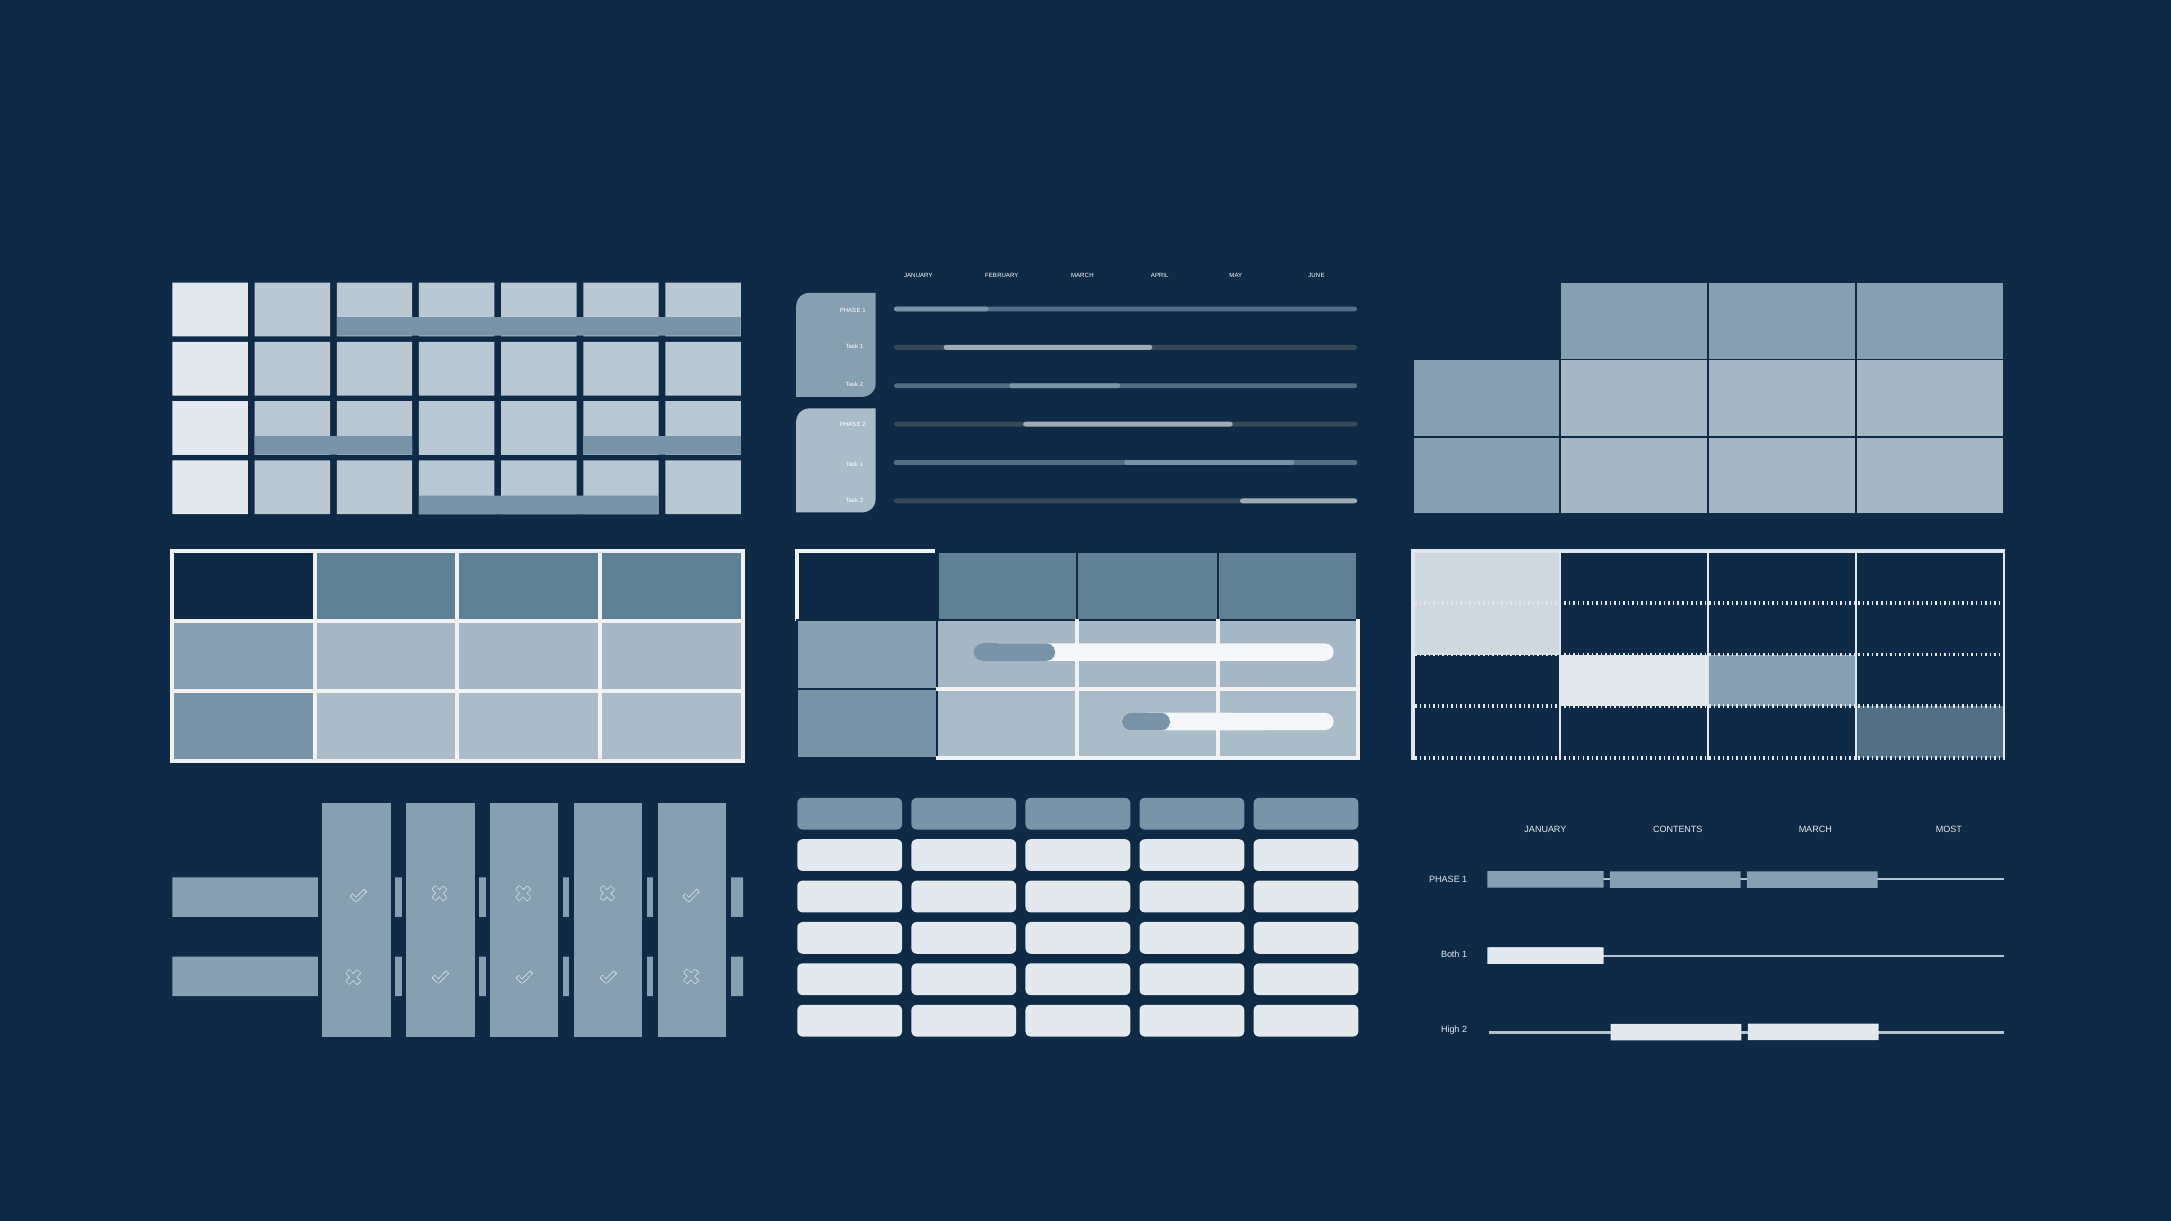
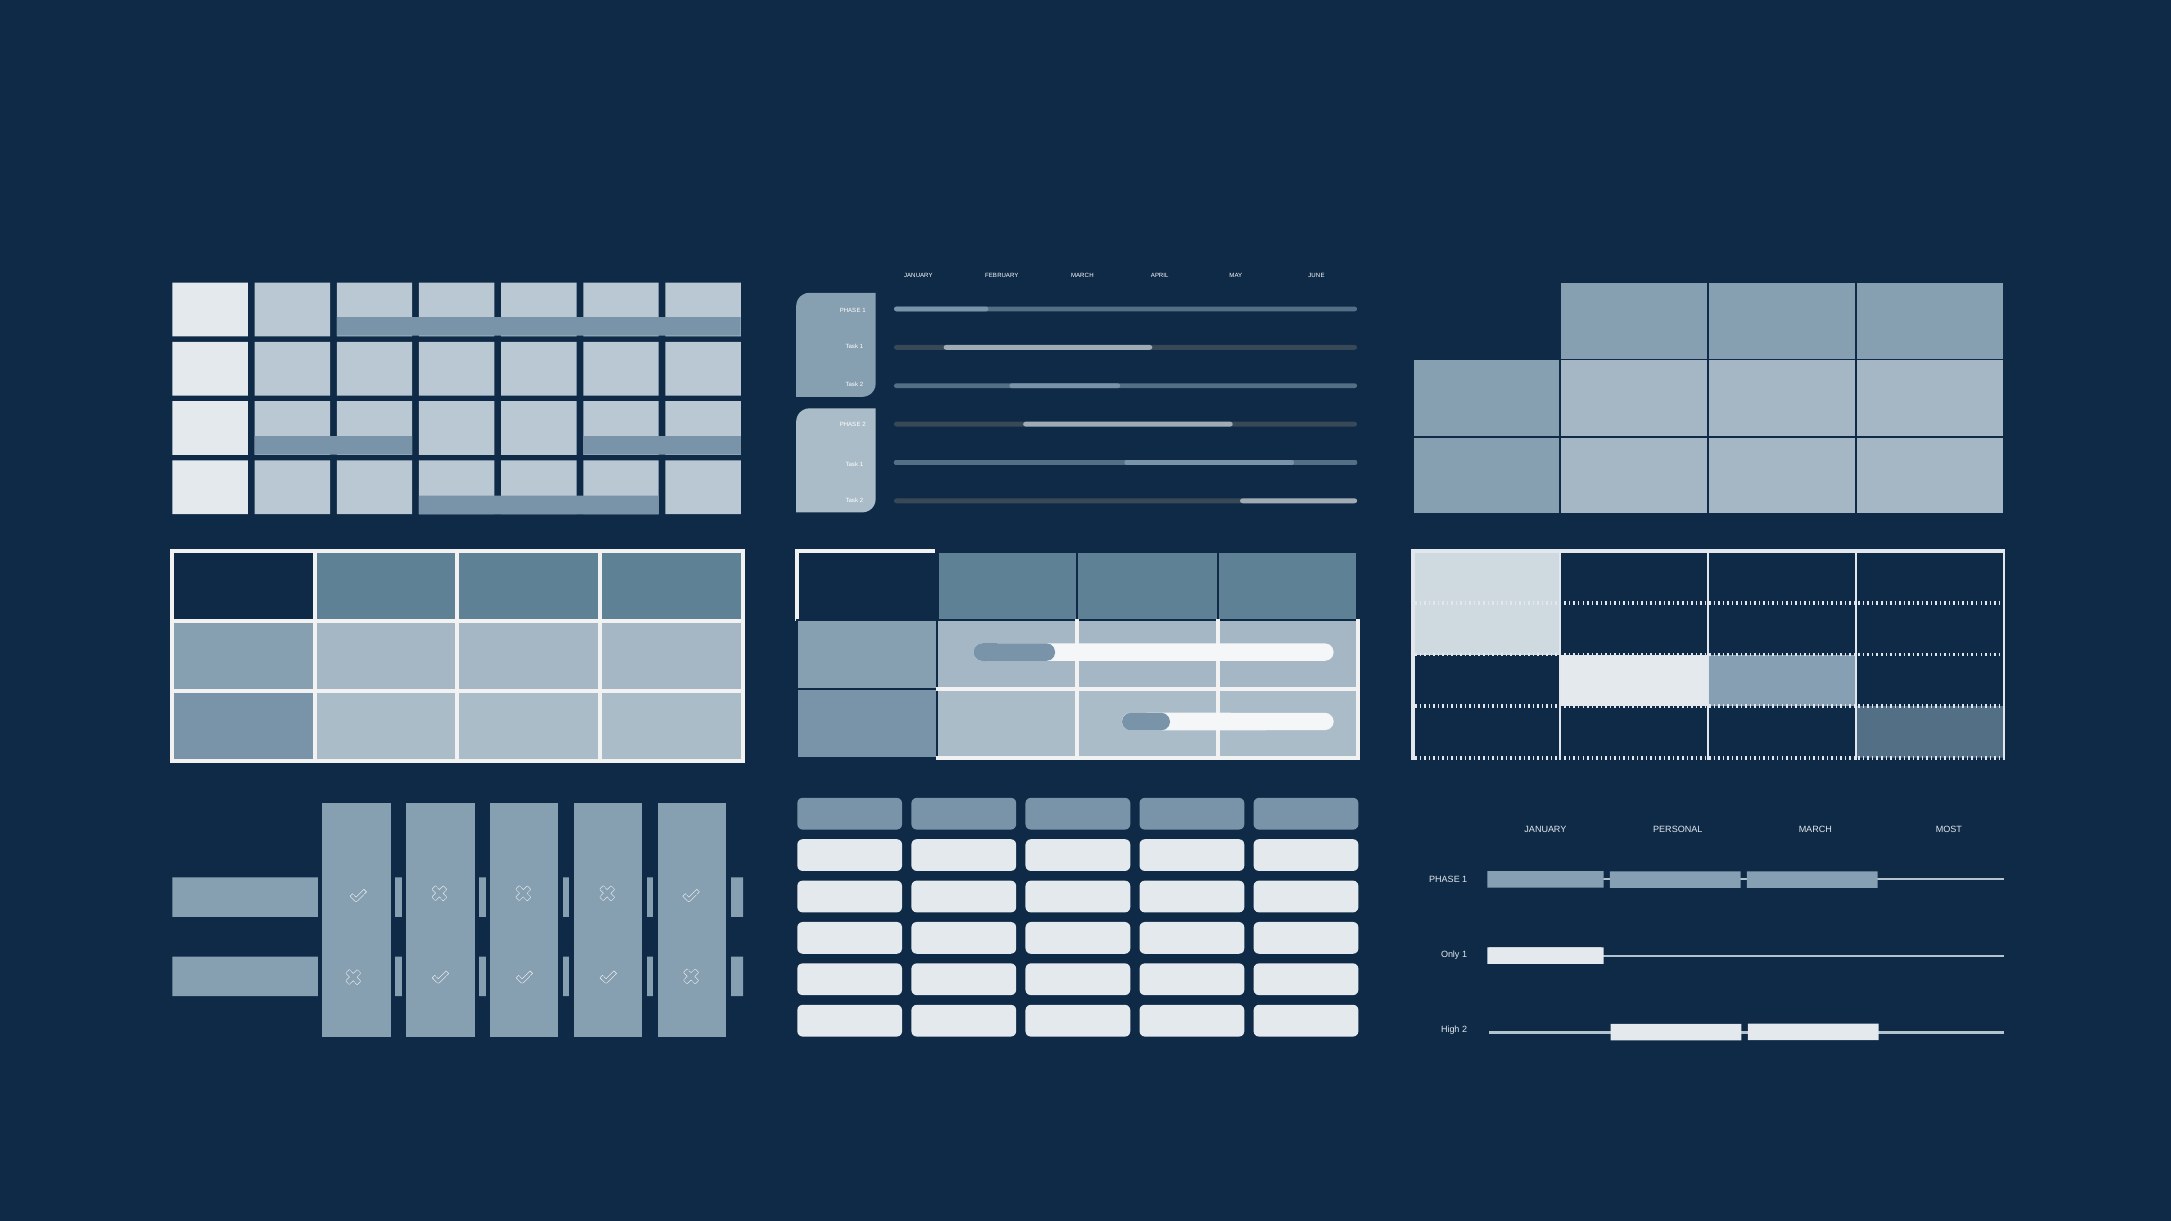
CONTENTS: CONTENTS -> PERSONAL
Both: Both -> Only
